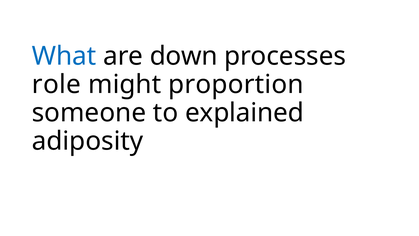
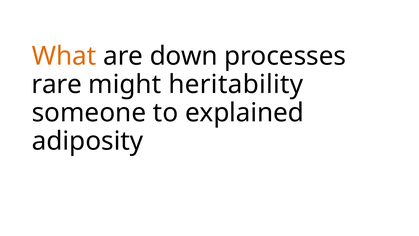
What colour: blue -> orange
role: role -> rare
proportion: proportion -> heritability
